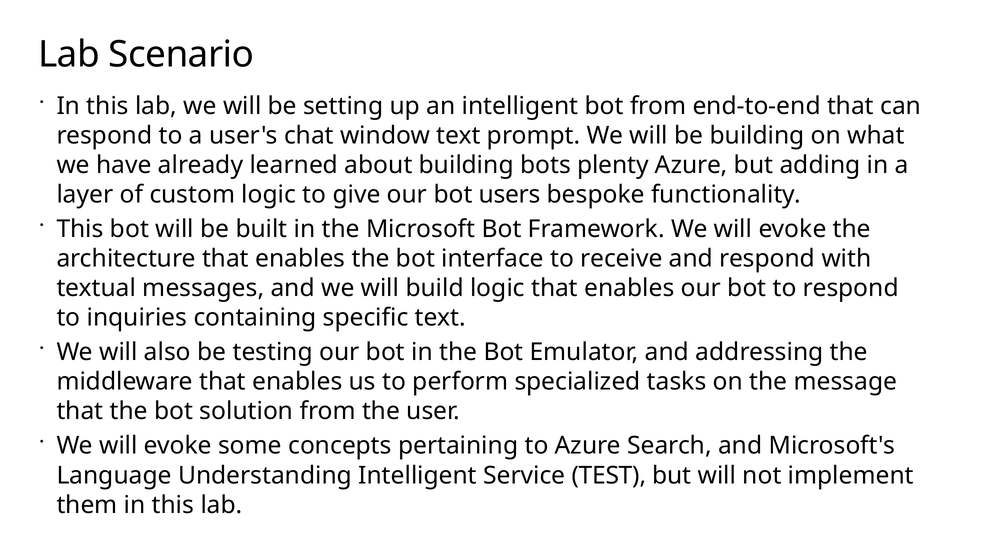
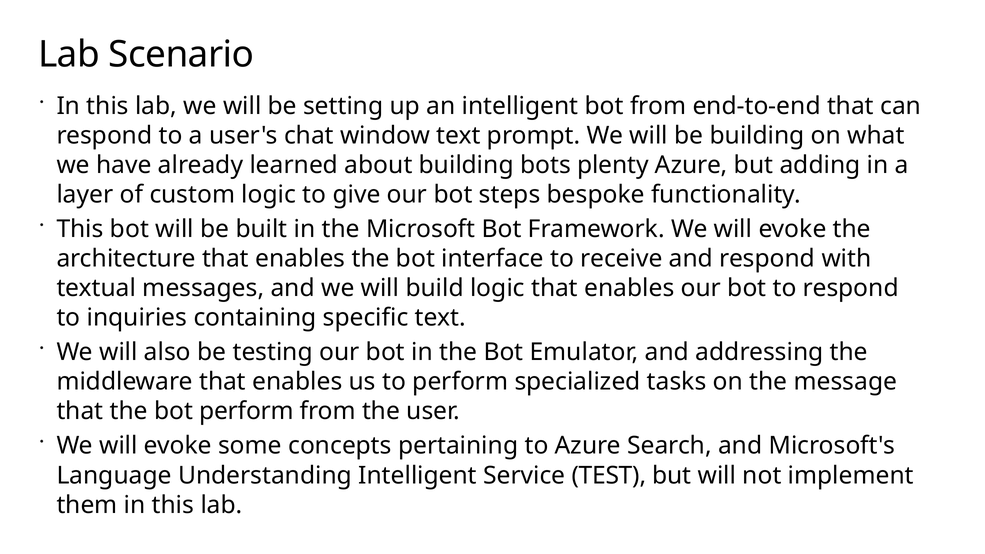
users: users -> steps
bot solution: solution -> perform
